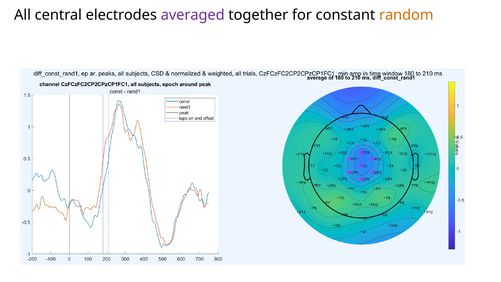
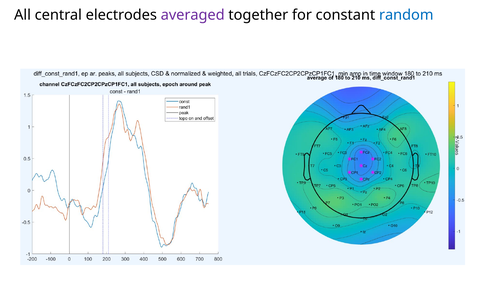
random colour: orange -> blue
